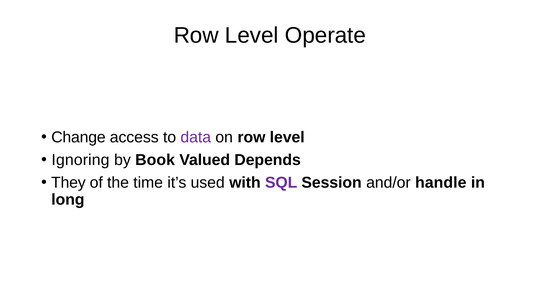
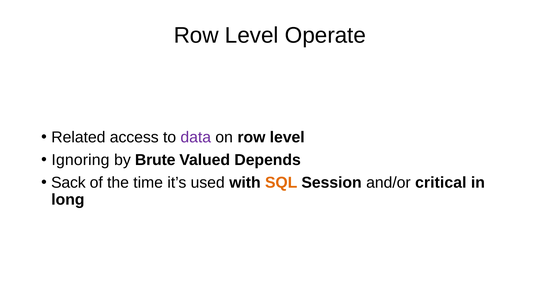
Change: Change -> Related
Book: Book -> Brute
They: They -> Sack
SQL colour: purple -> orange
handle: handle -> critical
